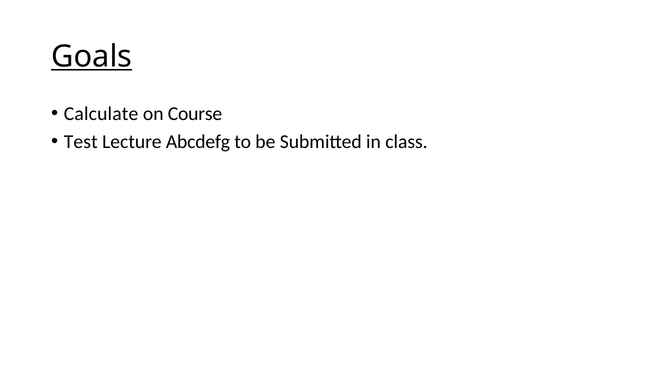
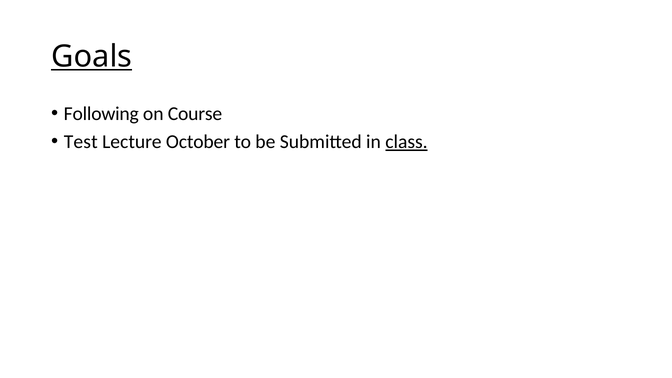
Calculate: Calculate -> Following
Abcdefg: Abcdefg -> October
class underline: none -> present
